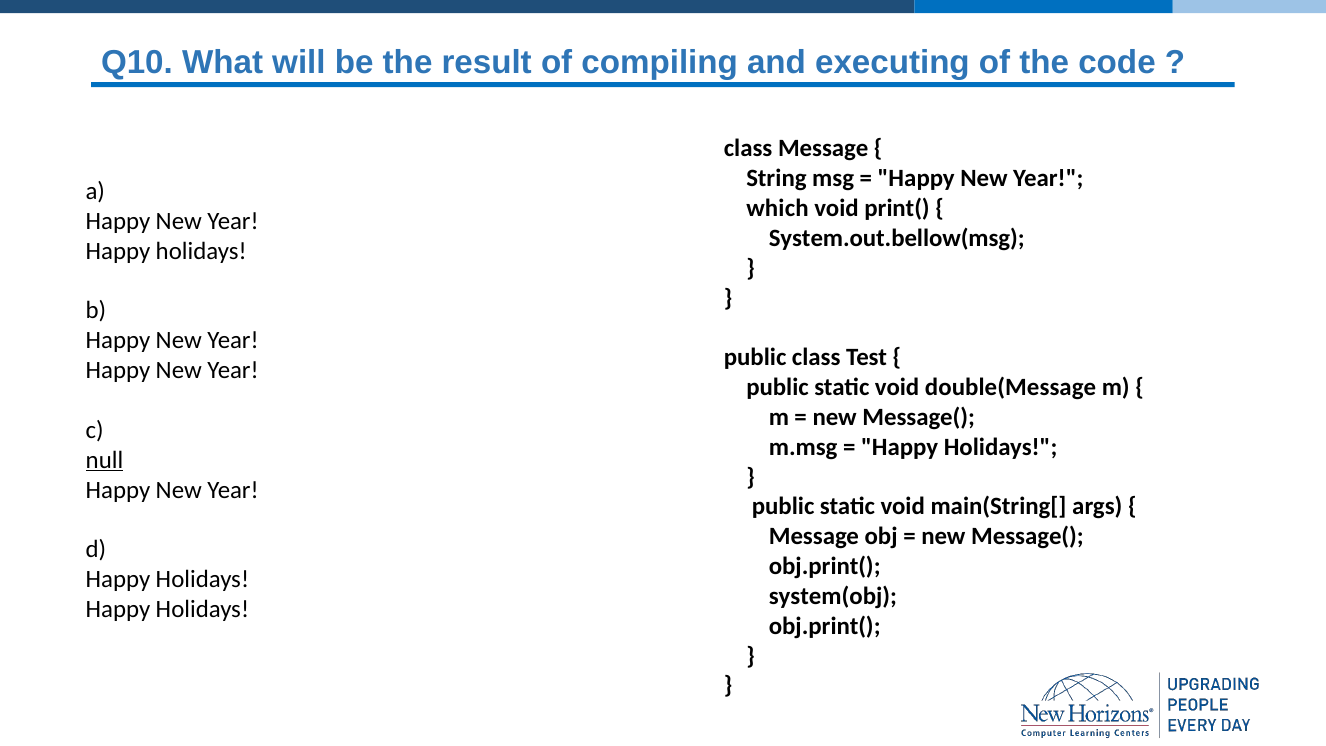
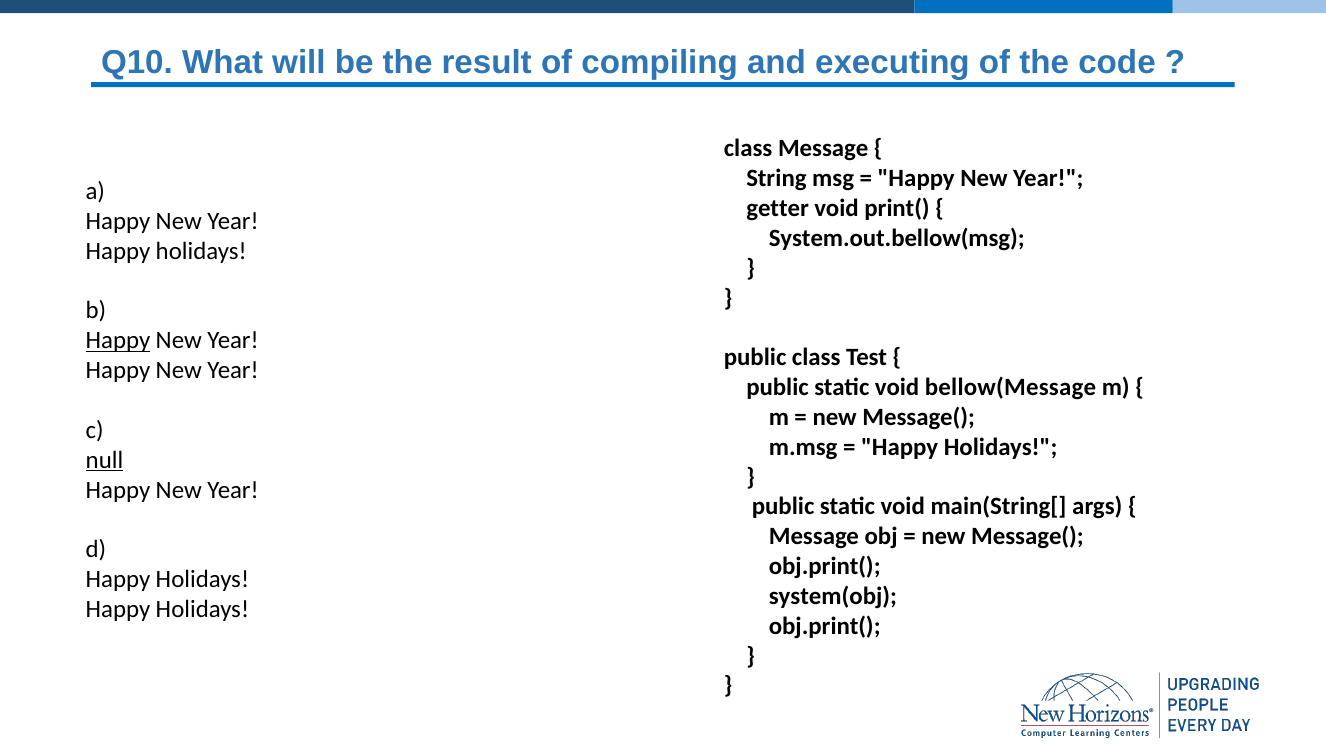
which: which -> getter
Happy at (118, 341) underline: none -> present
double(Message: double(Message -> bellow(Message
